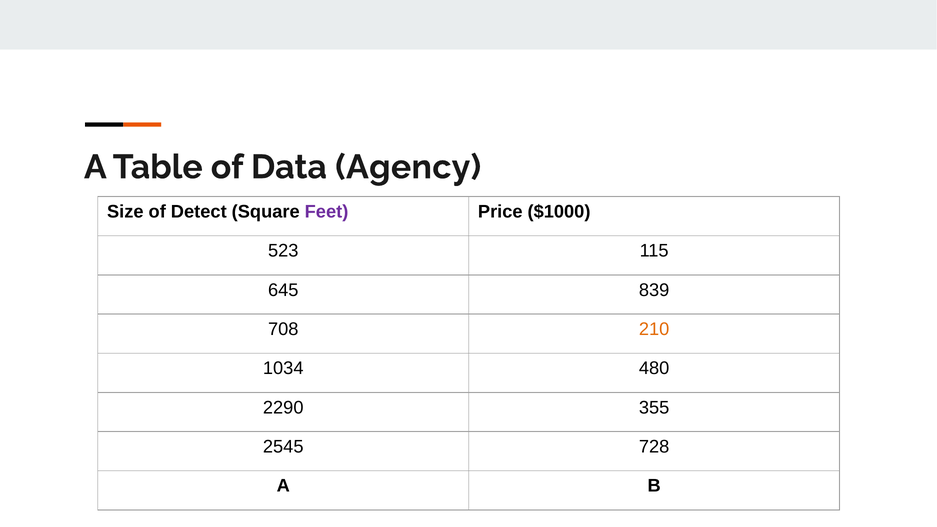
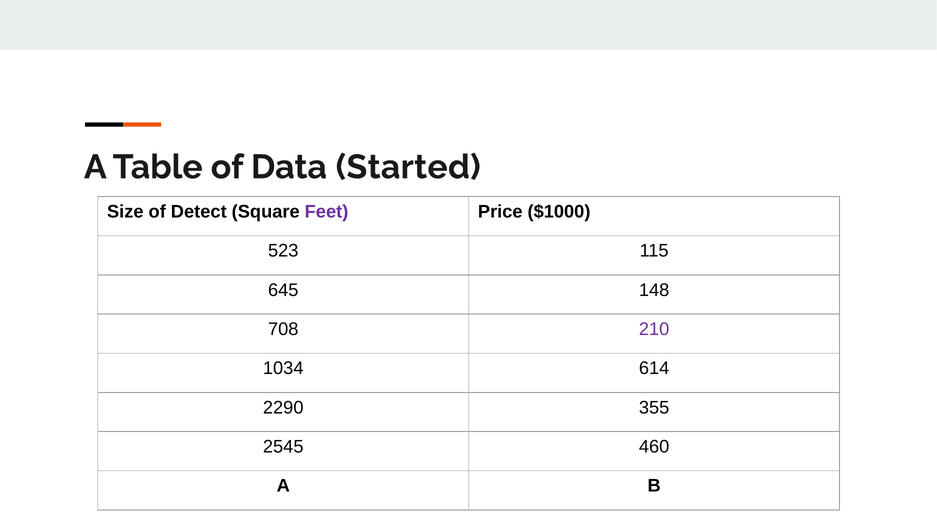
Agency: Agency -> Started
839: 839 -> 148
210 colour: orange -> purple
480: 480 -> 614
728: 728 -> 460
